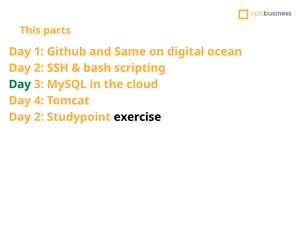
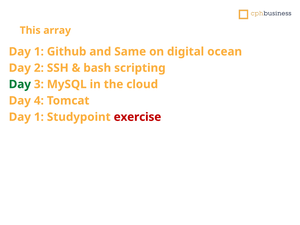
parts: parts -> array
2 at (39, 117): 2 -> 1
exercise colour: black -> red
